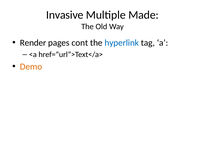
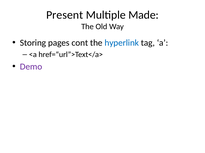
Invasive: Invasive -> Present
Render: Render -> Storing
Demo colour: orange -> purple
